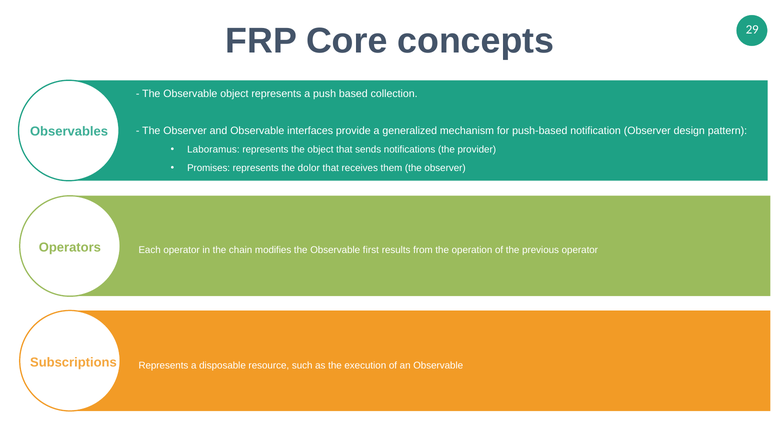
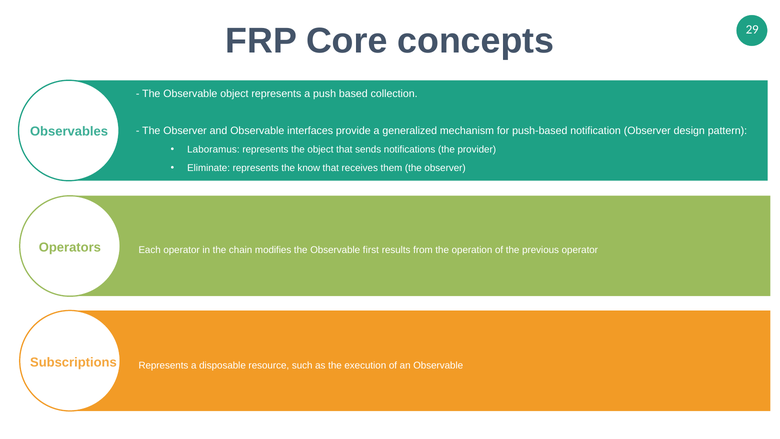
Promises: Promises -> Eliminate
dolor: dolor -> know
